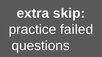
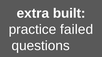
skip: skip -> built
